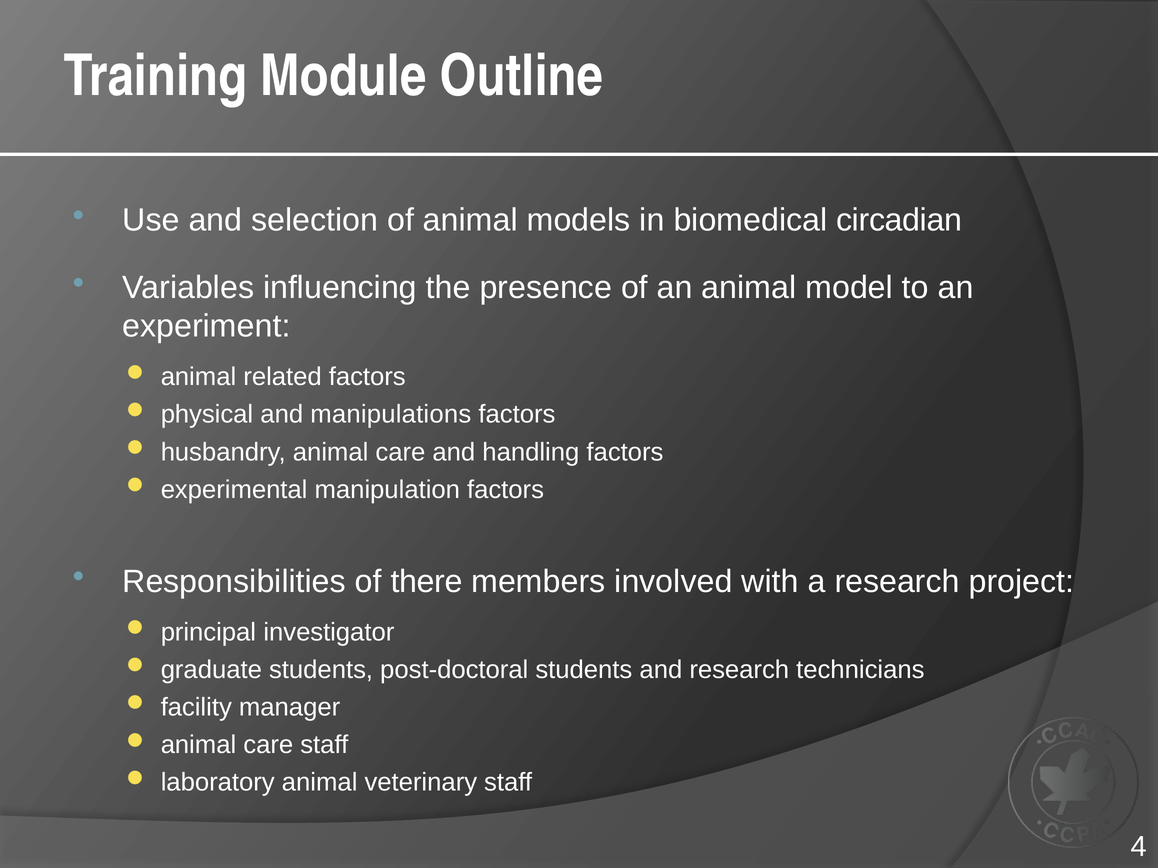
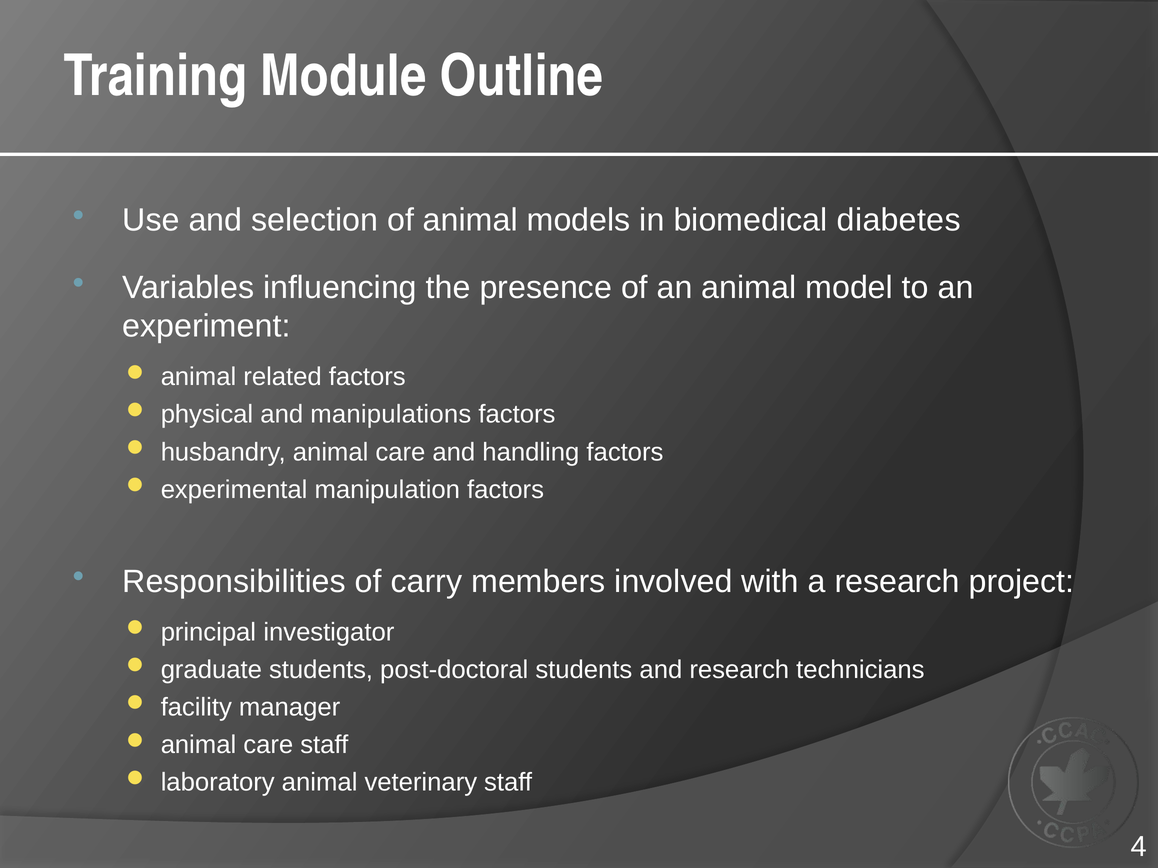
circadian: circadian -> diabetes
there: there -> carry
